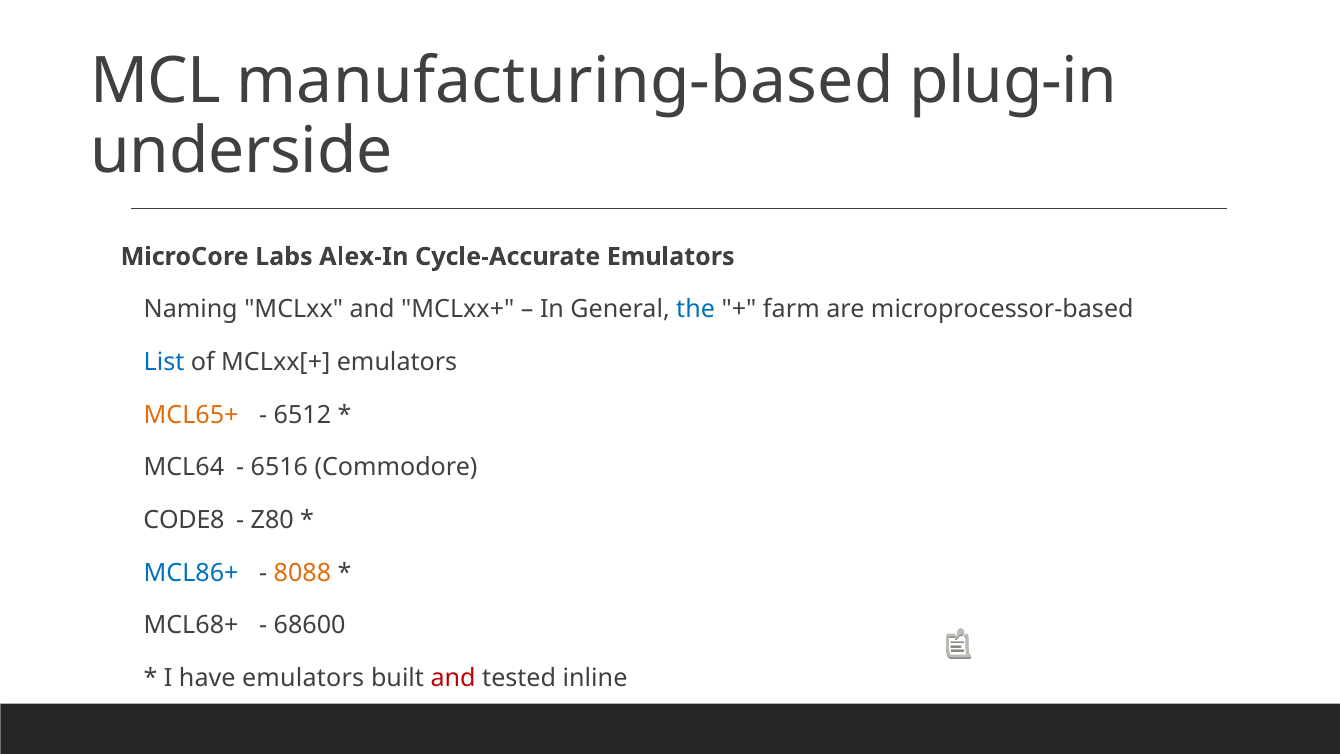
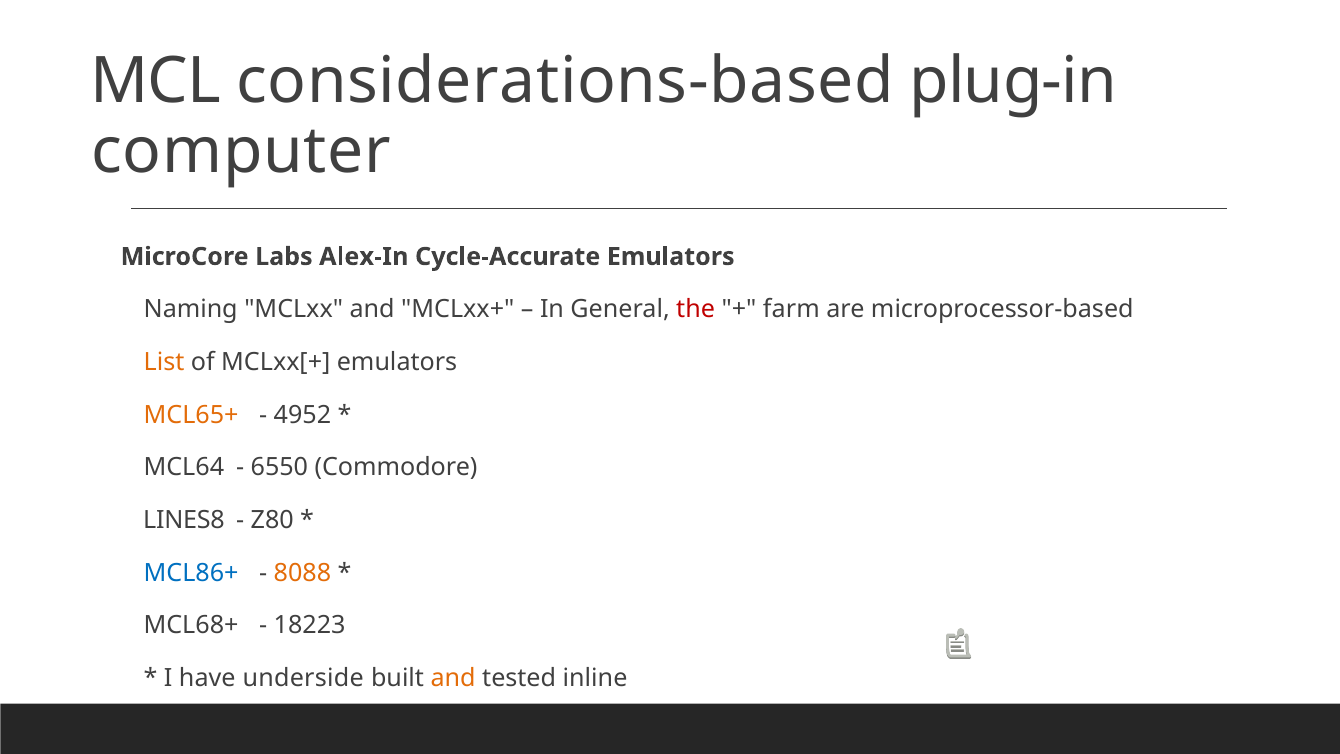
manufacturing-based: manufacturing-based -> considerations-based
underside: underside -> computer
the colour: blue -> red
List colour: blue -> orange
6512: 6512 -> 4952
6516: 6516 -> 6550
CODE8: CODE8 -> LINES8
68600: 68600 -> 18223
have emulators: emulators -> underside
and at (453, 678) colour: red -> orange
